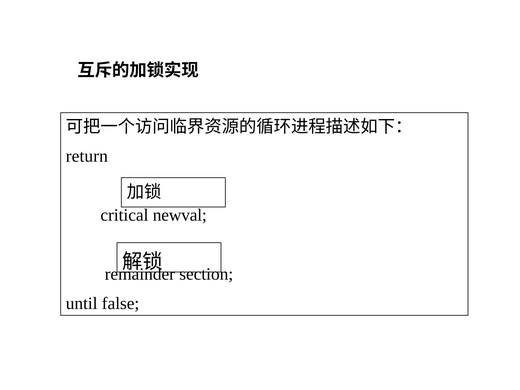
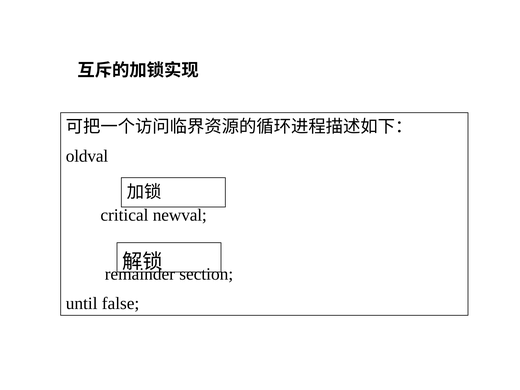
return: return -> oldval
